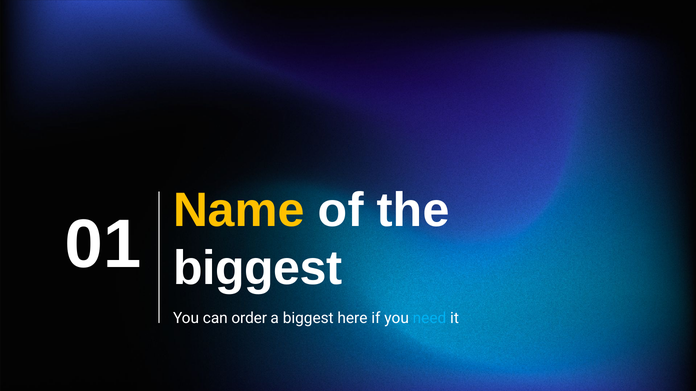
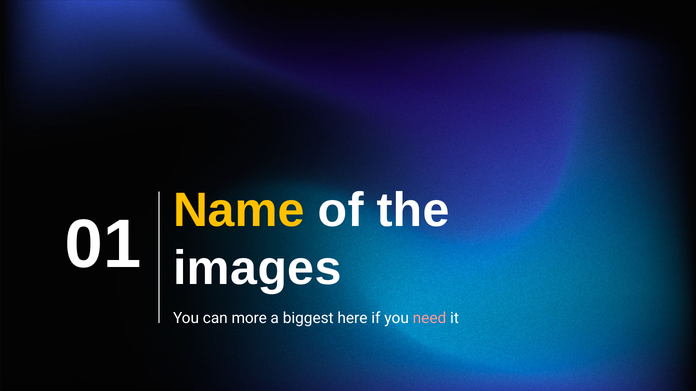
biggest at (258, 269): biggest -> images
order: order -> more
need colour: light blue -> pink
